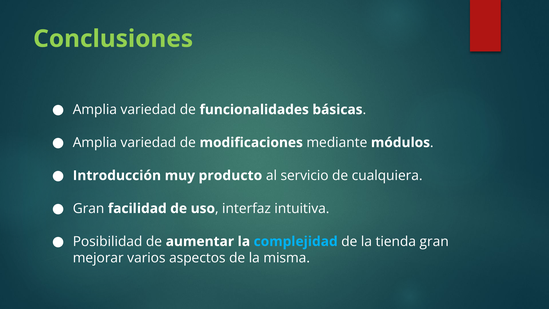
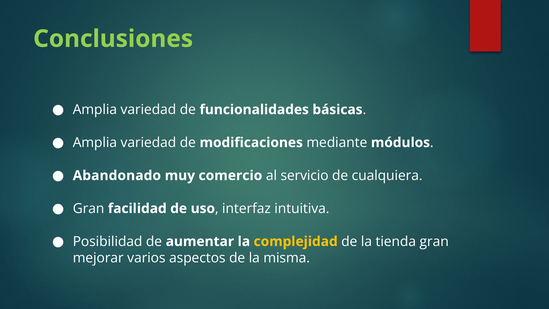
Introducción: Introducción -> Abandonado
producto: producto -> comercio
complejidad colour: light blue -> yellow
